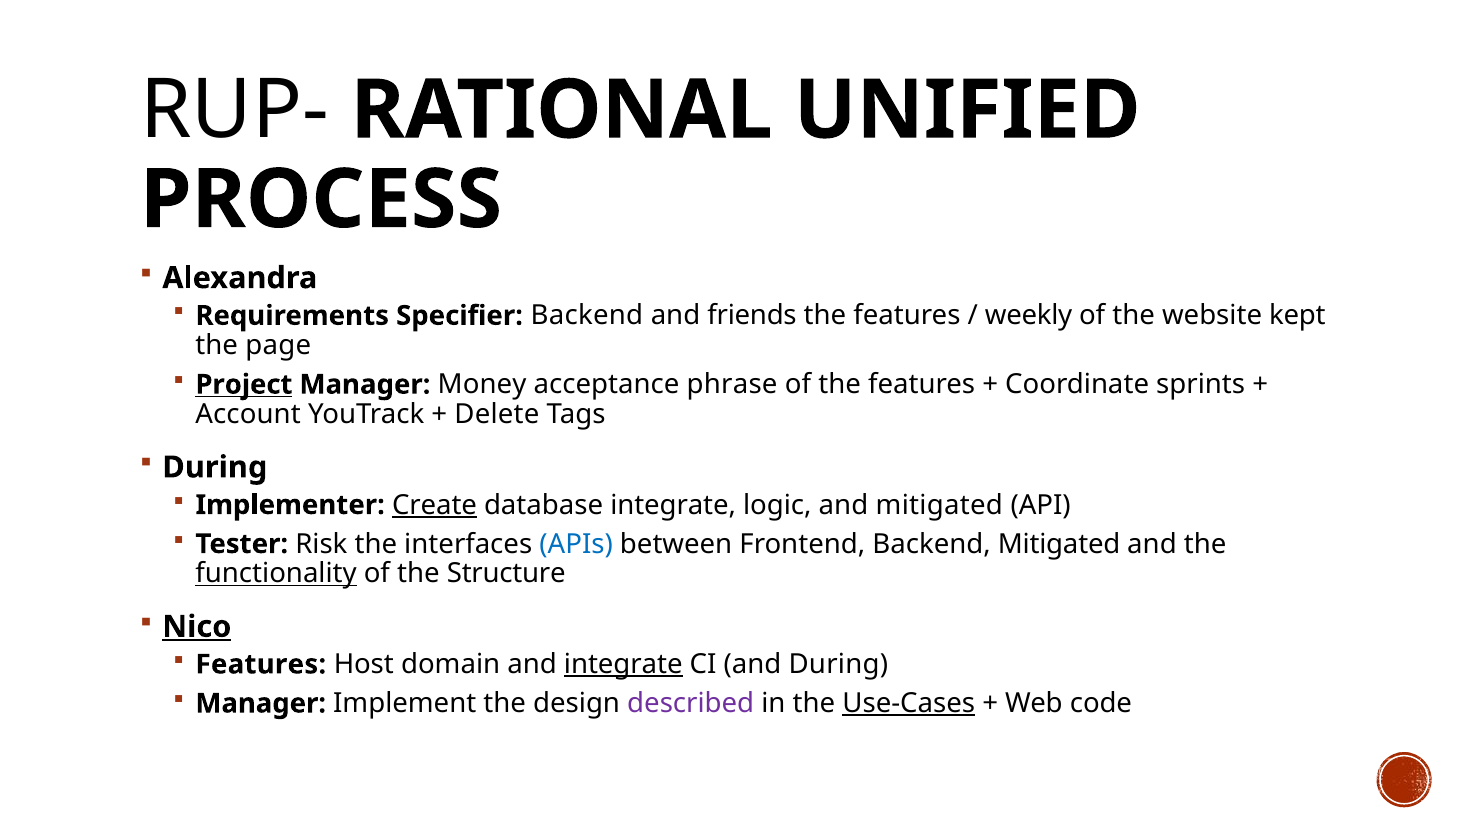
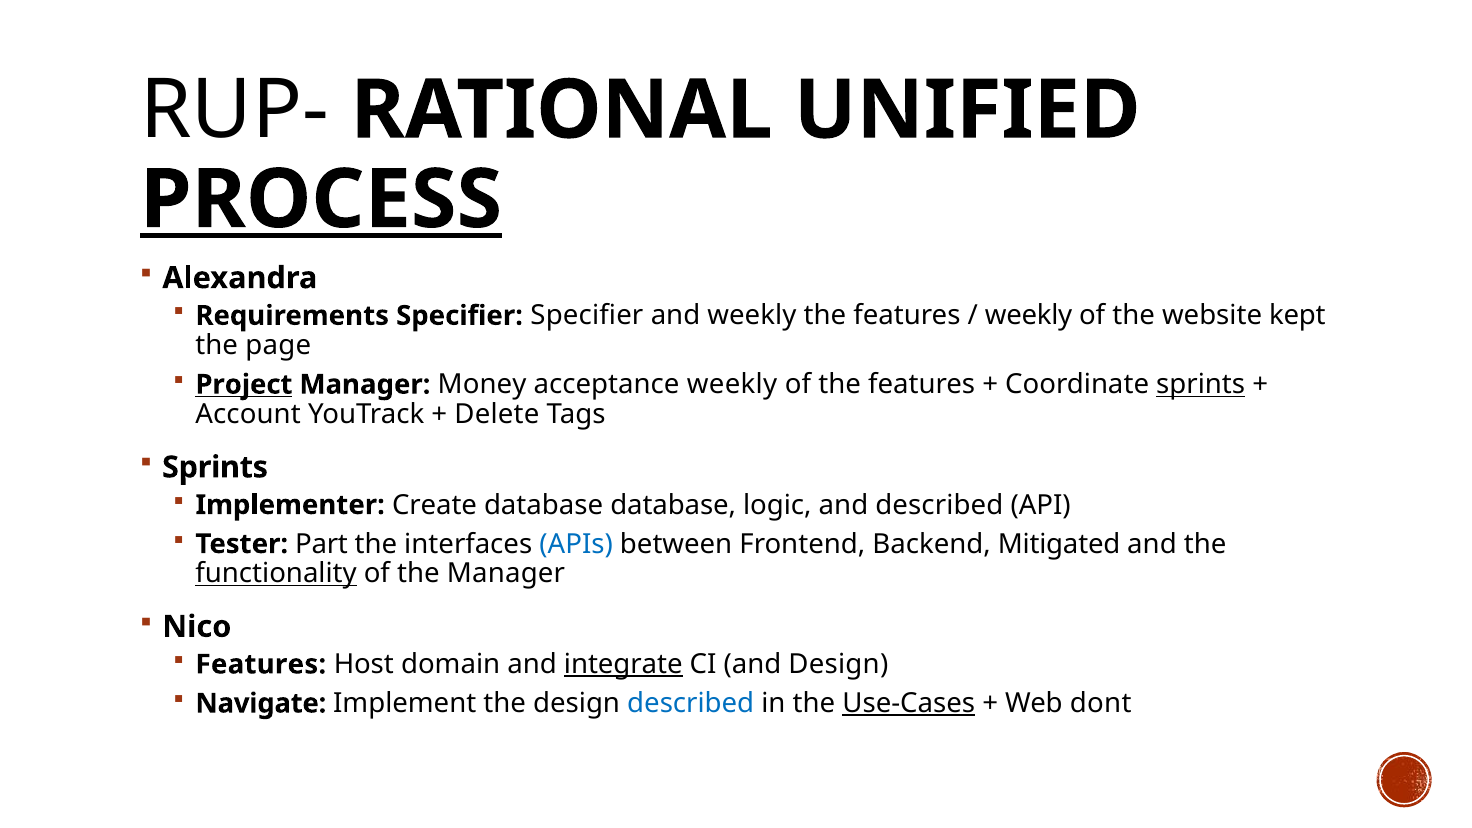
PROCESS underline: none -> present
Specifier Backend: Backend -> Specifier
and friends: friends -> weekly
acceptance phrase: phrase -> weekly
sprints at (1201, 385) underline: none -> present
During at (215, 467): During -> Sprints
Create underline: present -> none
database integrate: integrate -> database
and mitigated: mitigated -> described
Risk: Risk -> Part
the Structure: Structure -> Manager
Nico underline: present -> none
and During: During -> Design
Manager at (261, 703): Manager -> Navigate
described at (691, 703) colour: purple -> blue
code: code -> dont
